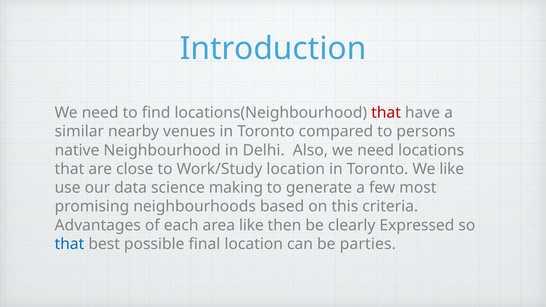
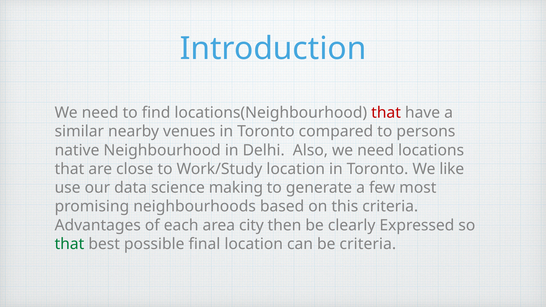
area like: like -> city
that at (69, 244) colour: blue -> green
be parties: parties -> criteria
